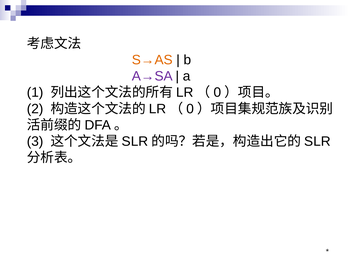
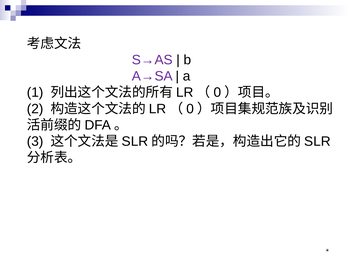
S→AS colour: orange -> purple
